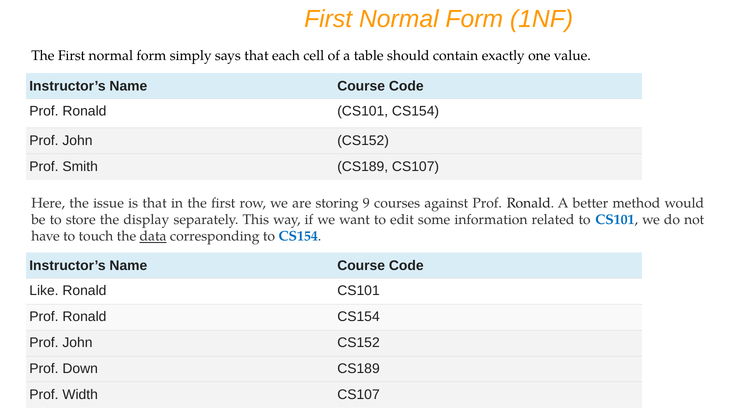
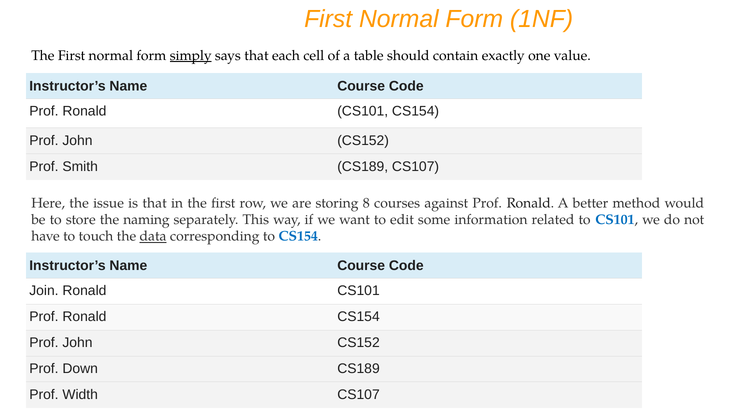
simply underline: none -> present
9: 9 -> 8
display: display -> naming
Like: Like -> Join
